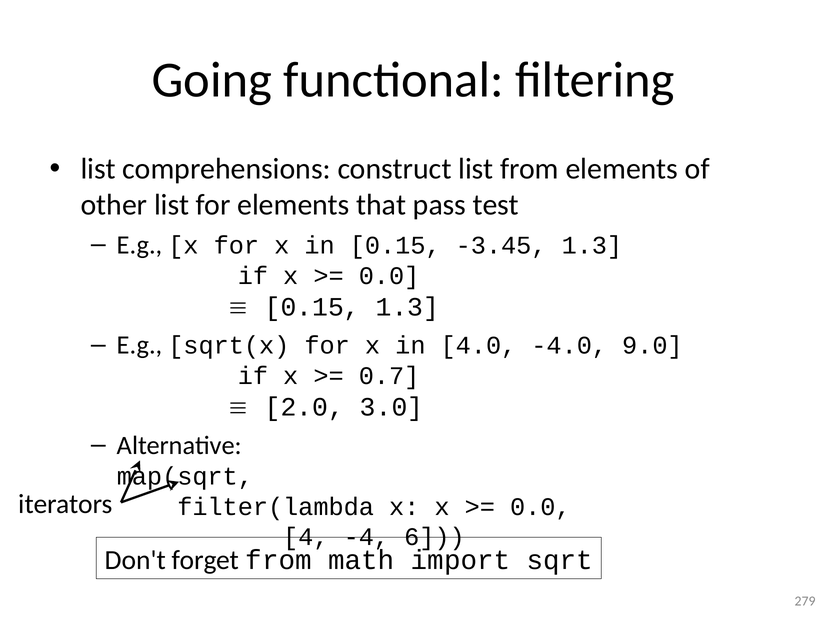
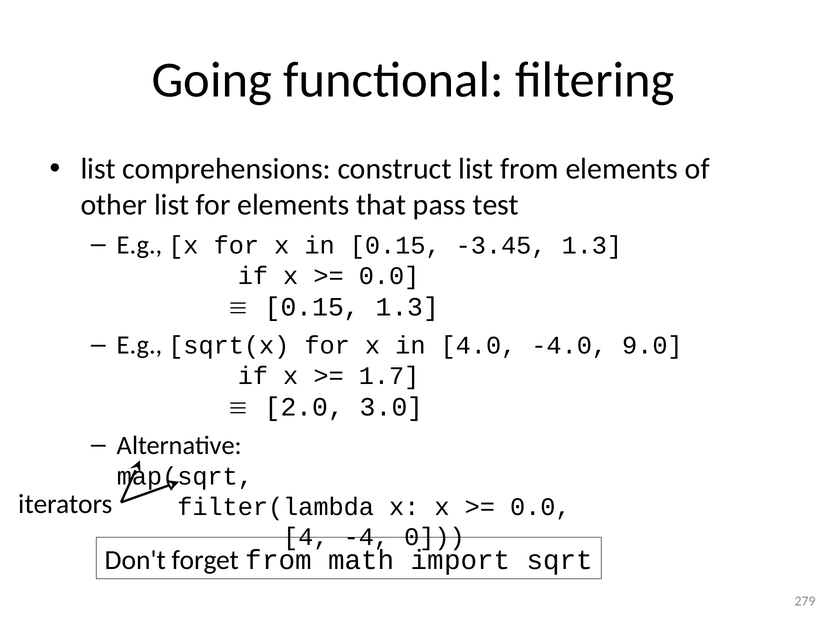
0.7: 0.7 -> 1.7
6: 6 -> 0
